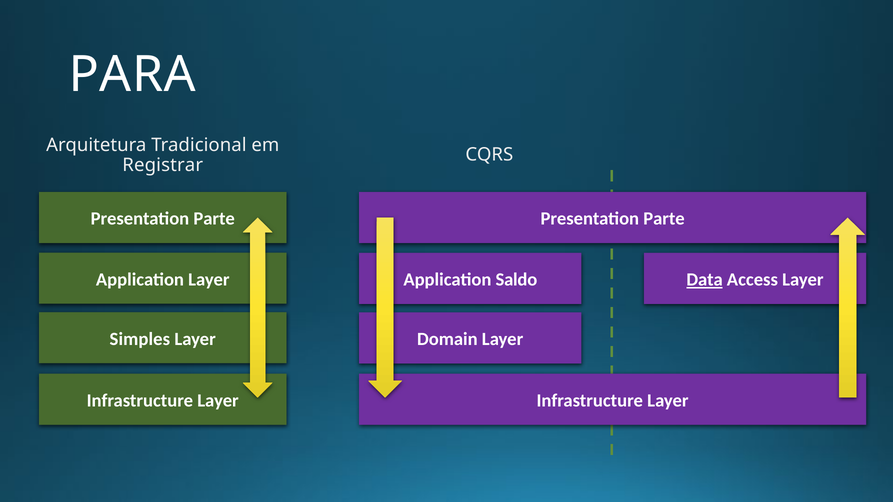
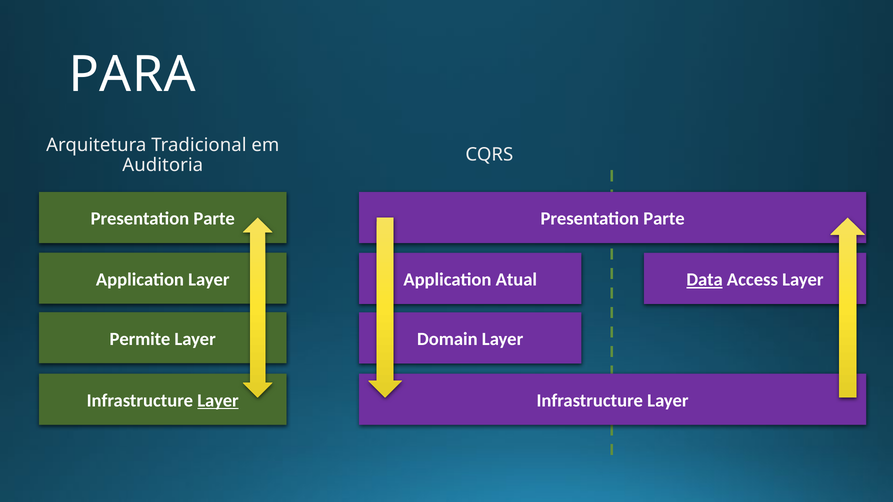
Registrar: Registrar -> Auditoria
Saldo: Saldo -> Atual
Simples: Simples -> Permite
Layer at (218, 401) underline: none -> present
